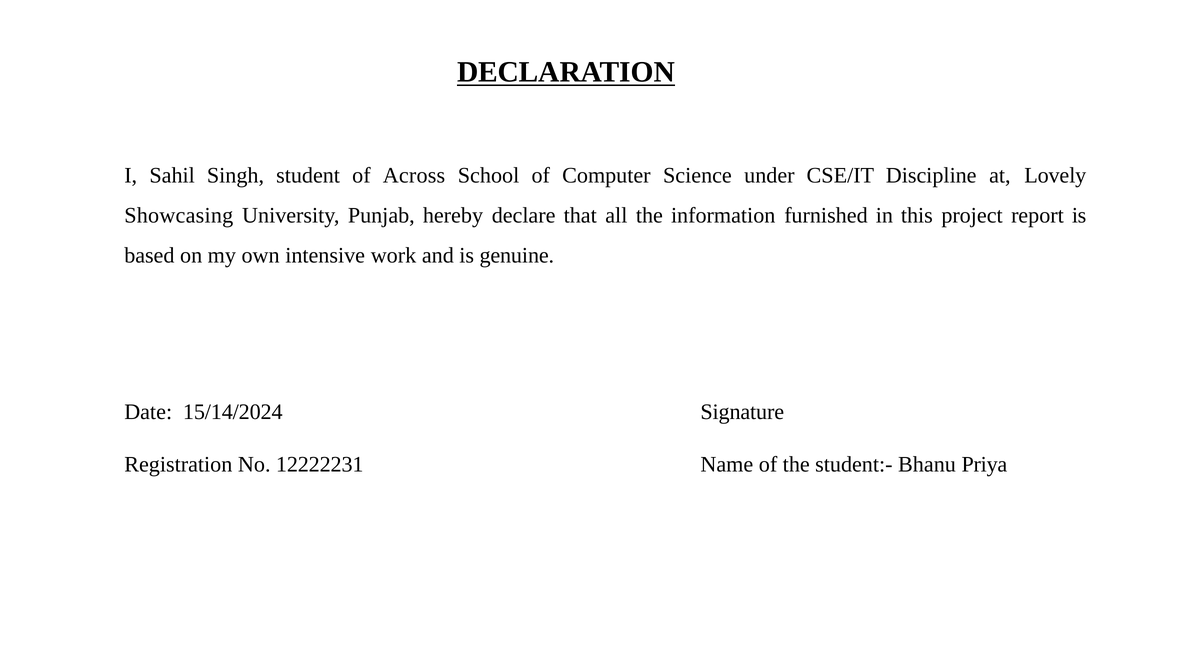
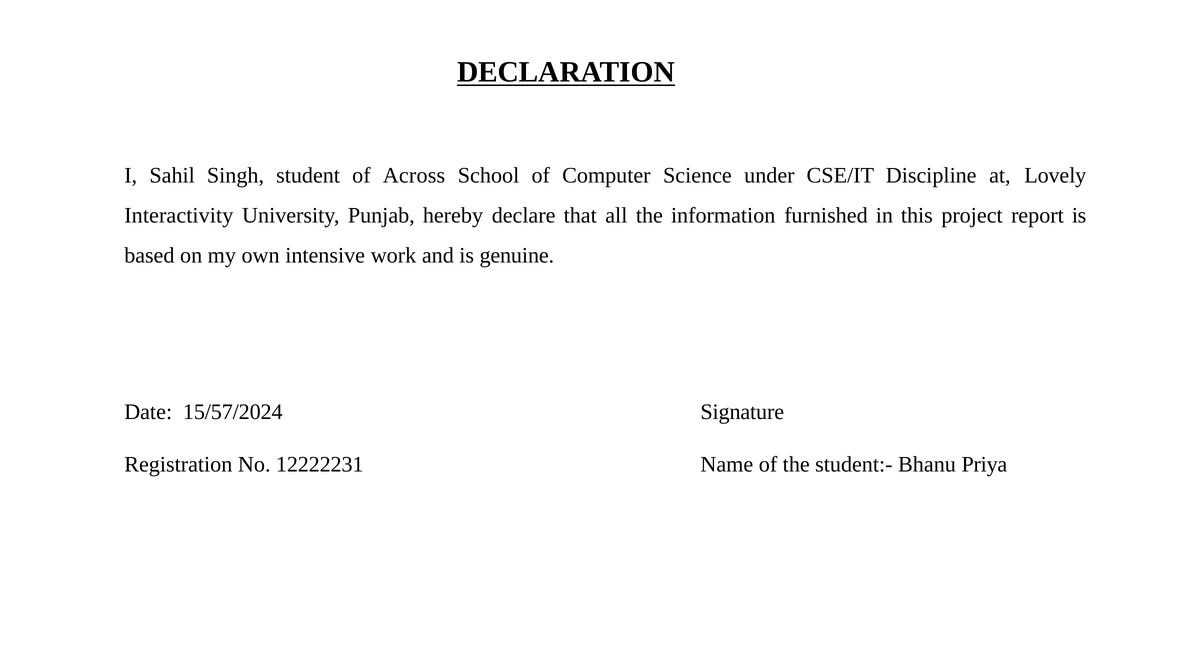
Showcasing: Showcasing -> Interactivity
15/14/2024: 15/14/2024 -> 15/57/2024
